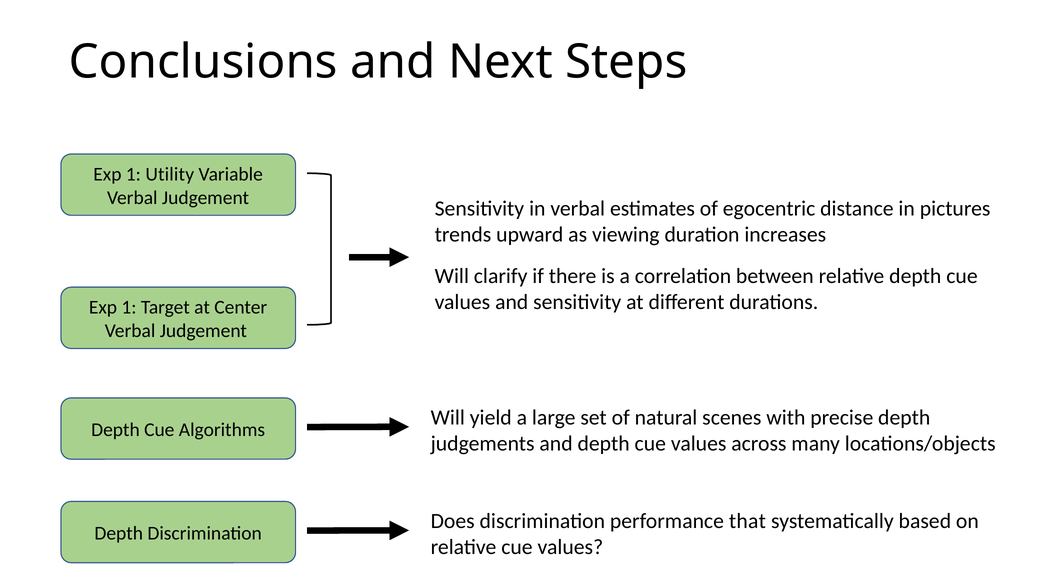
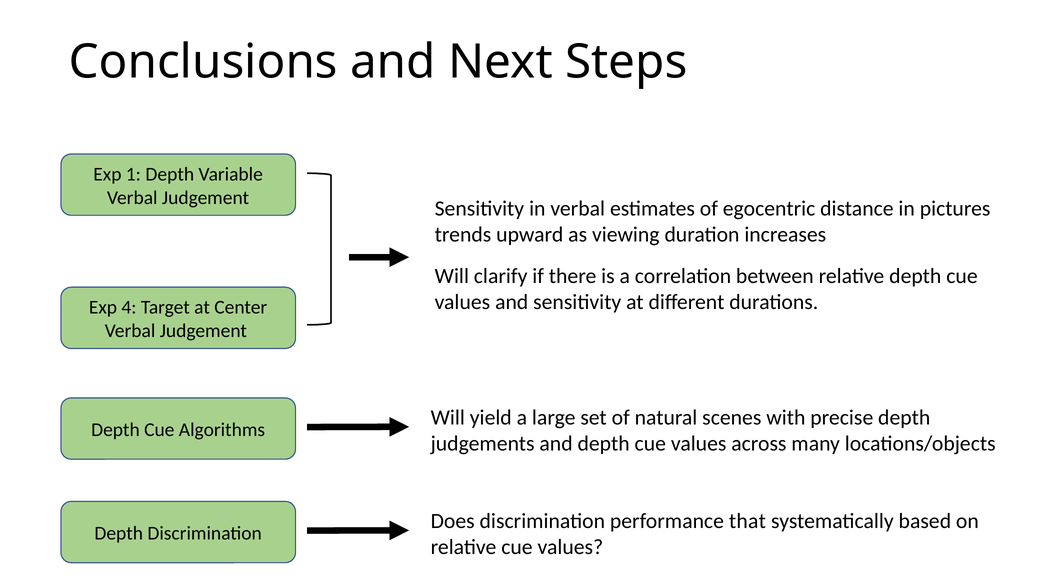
1 Utility: Utility -> Depth
1 at (129, 307): 1 -> 4
